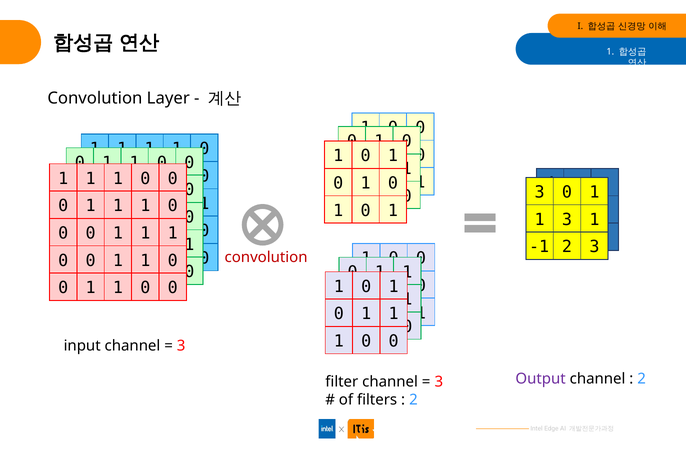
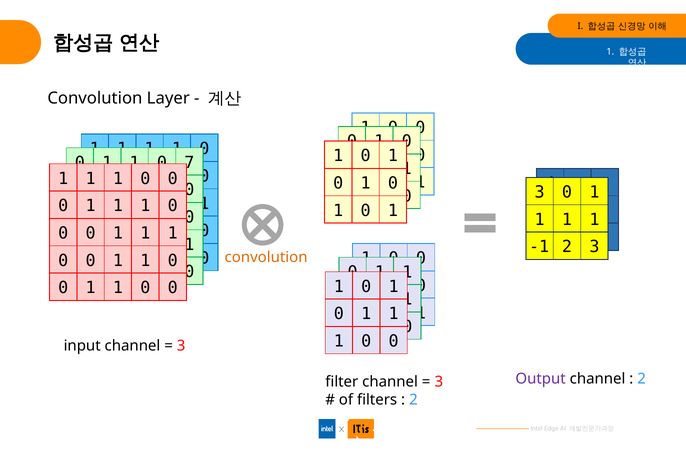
0 at (189, 163): 0 -> 7
3 at (567, 220): 3 -> 1
convolution at (266, 257) colour: red -> orange
